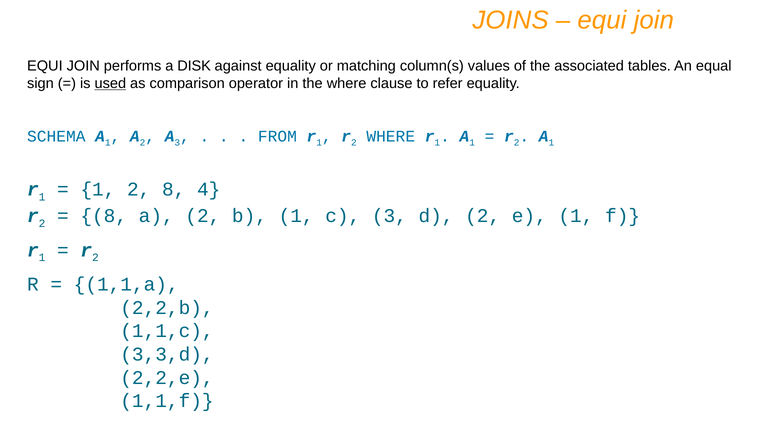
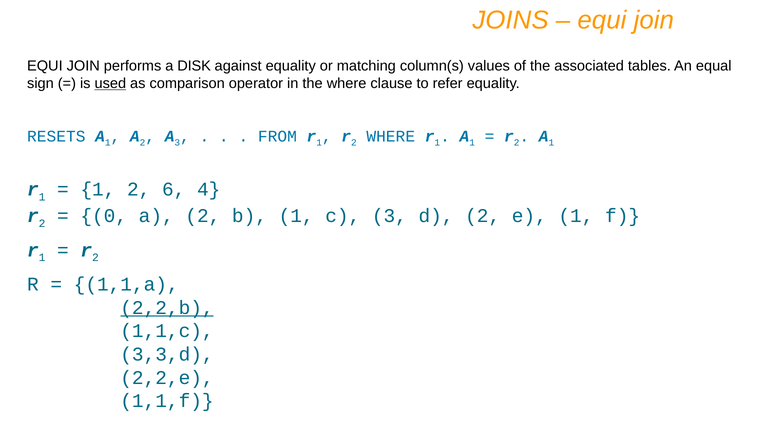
SCHEMA: SCHEMA -> RESETS
2 8: 8 -> 6
8 at (104, 216): 8 -> 0
2,2,b underline: none -> present
